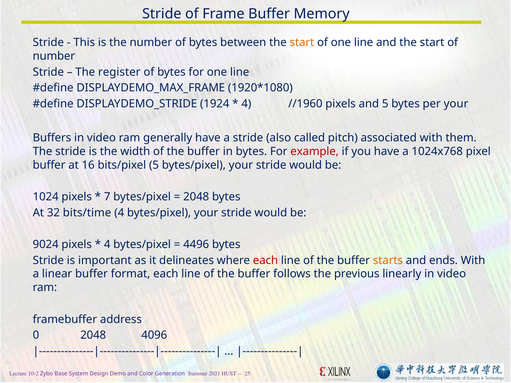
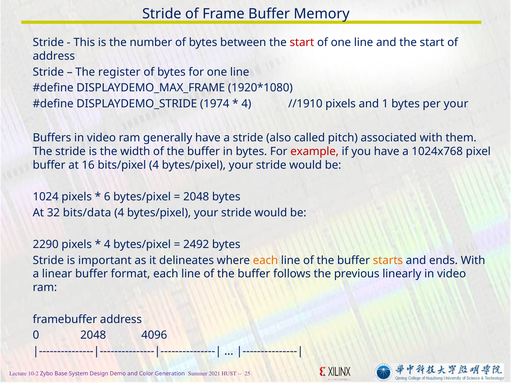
start at (302, 43) colour: orange -> red
number at (54, 56): number -> address
1924: 1924 -> 1974
//1960: //1960 -> //1910
and 5: 5 -> 1
bits/pixel 5: 5 -> 4
7: 7 -> 6
bits/time: bits/time -> bits/data
9024: 9024 -> 2290
4496: 4496 -> 2492
each at (265, 260) colour: red -> orange
